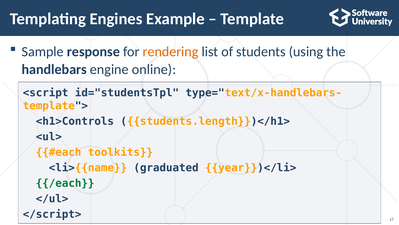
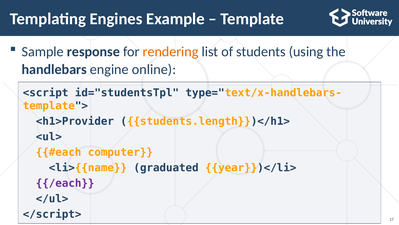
<h1>Controls: <h1>Controls -> <h1>Provider
toolkits: toolkits -> computer
/each colour: green -> purple
